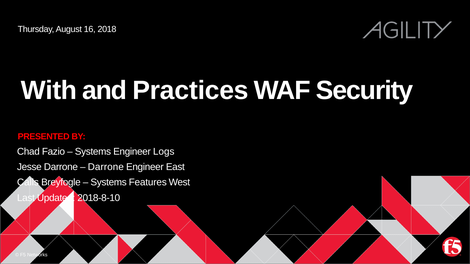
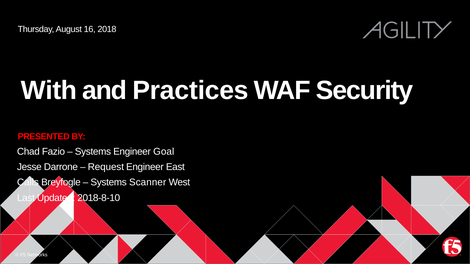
Logs: Logs -> Goal
Darrone at (106, 167): Darrone -> Request
Features: Features -> Scanner
